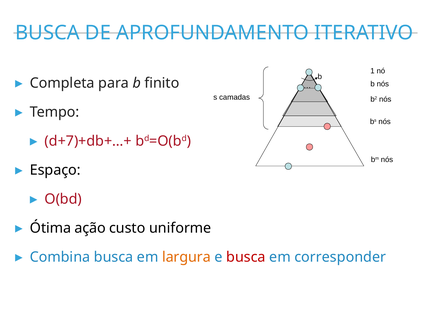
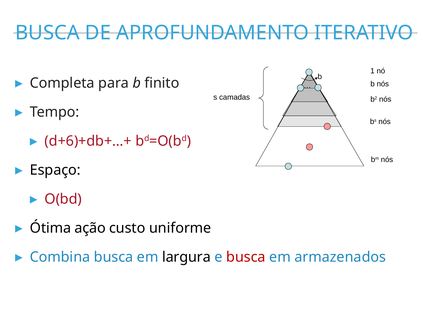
d+7)+db+…+: d+7)+db+…+ -> d+6)+db+…+
largura colour: orange -> black
corresponder: corresponder -> armazenados
